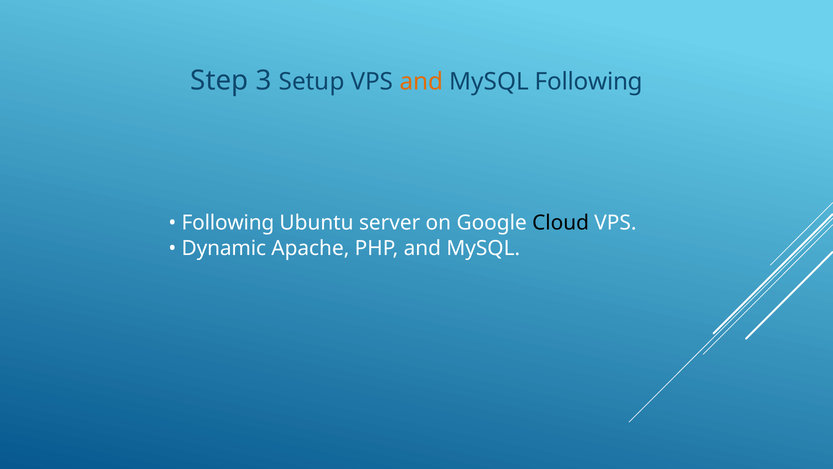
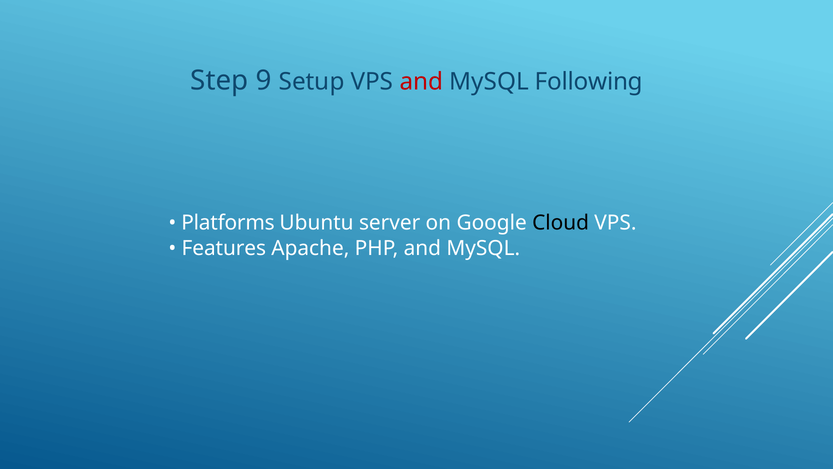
3: 3 -> 9
and at (421, 81) colour: orange -> red
Following at (228, 223): Following -> Platforms
Dynamic: Dynamic -> Features
